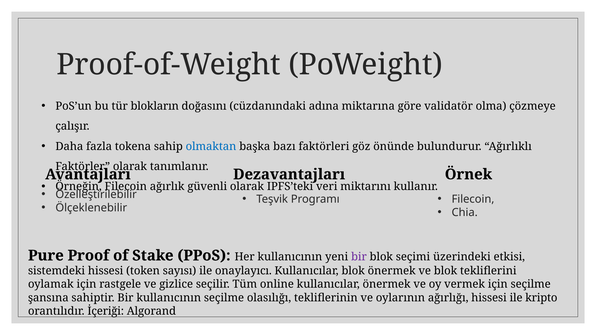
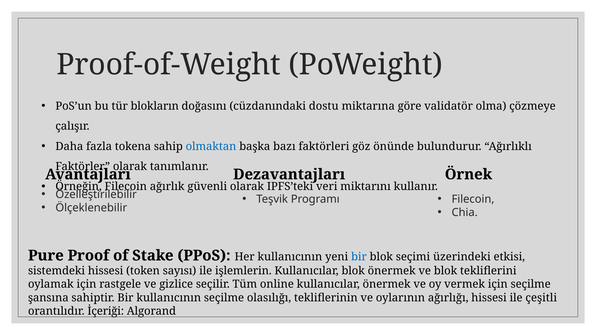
adına: adına -> dostu
bir at (359, 257) colour: purple -> blue
onaylayıcı: onaylayıcı -> işlemlerin
kripto: kripto -> çeşitli
